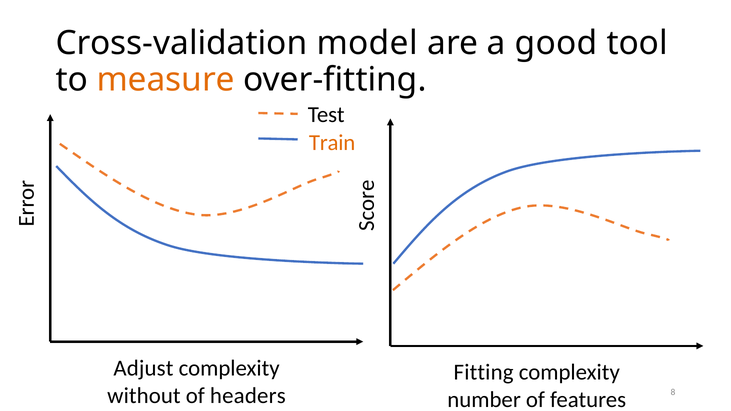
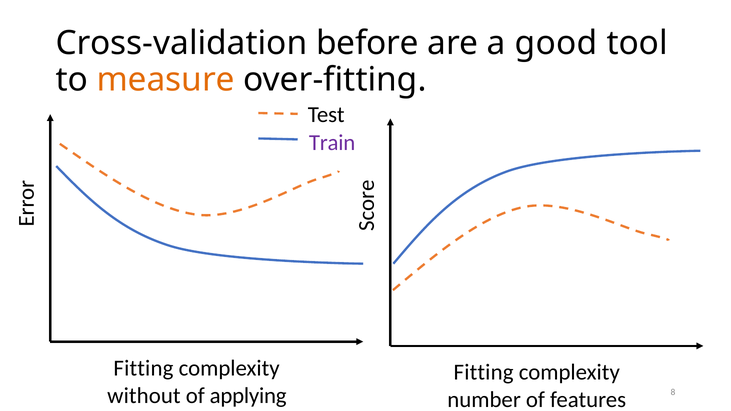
model: model -> before
Train colour: orange -> purple
Adjust at (143, 368): Adjust -> Fitting
headers: headers -> applying
